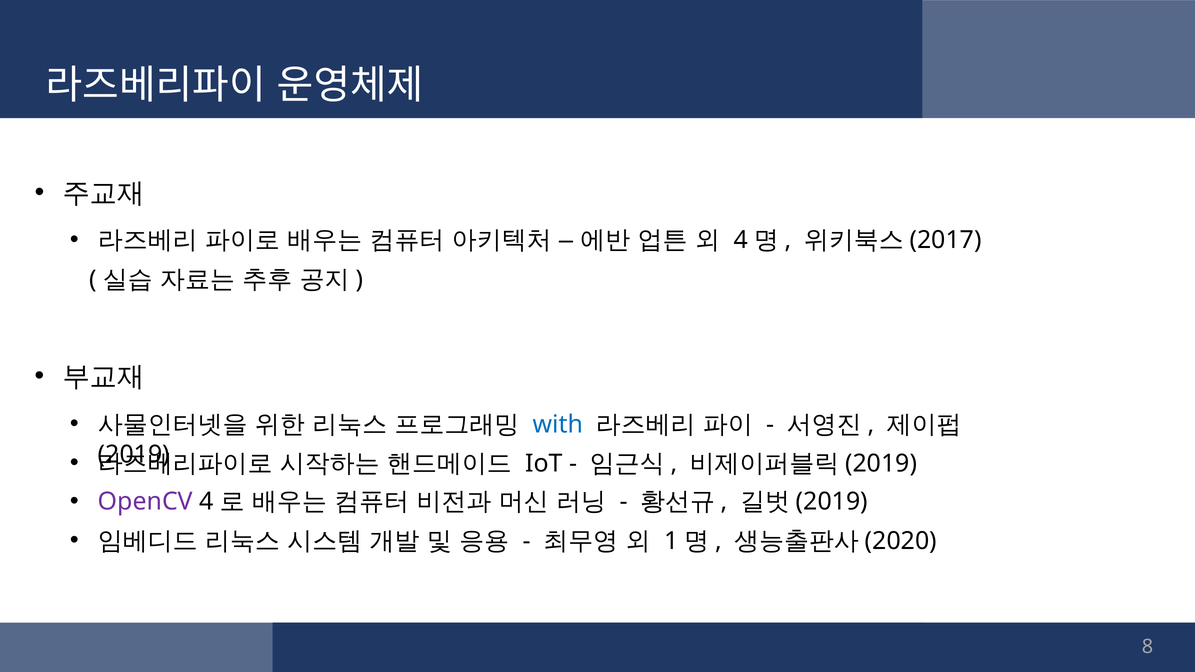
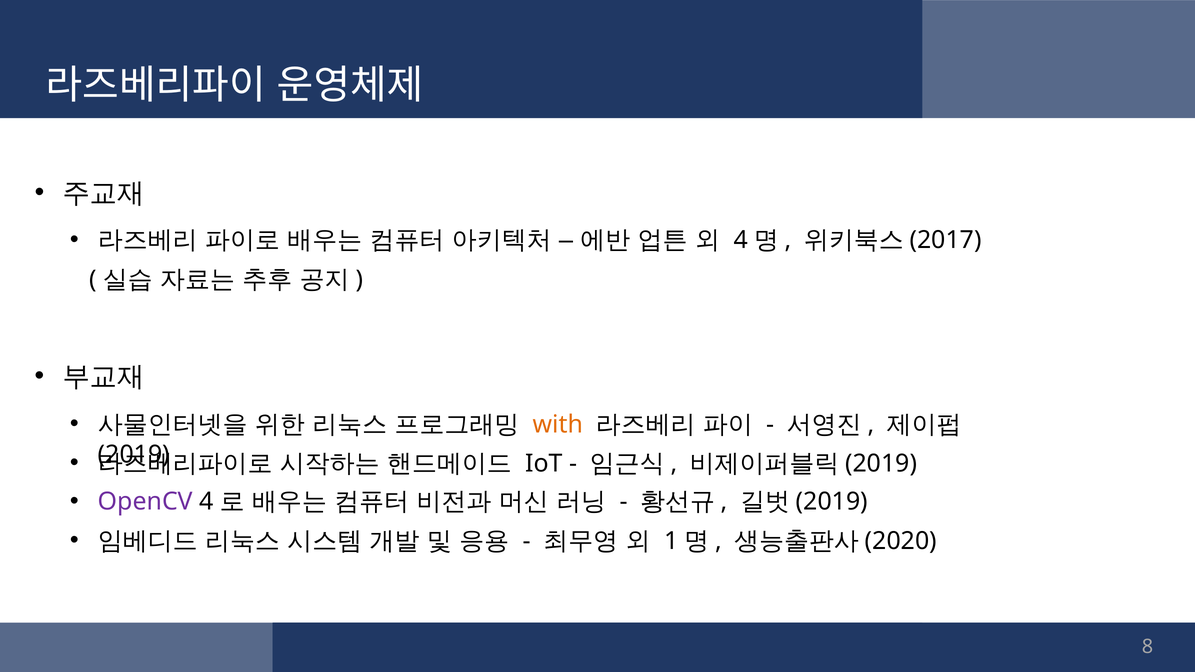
with colour: blue -> orange
